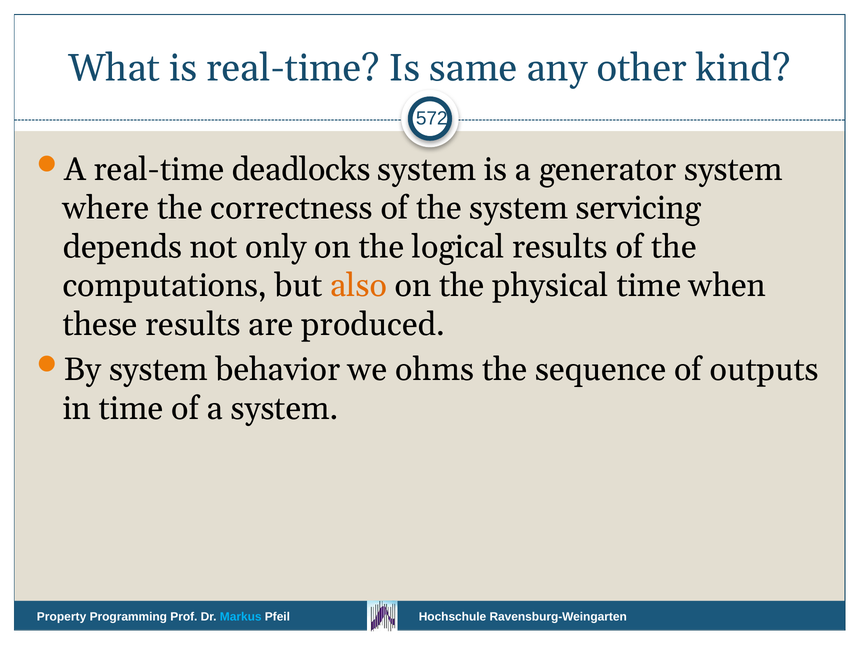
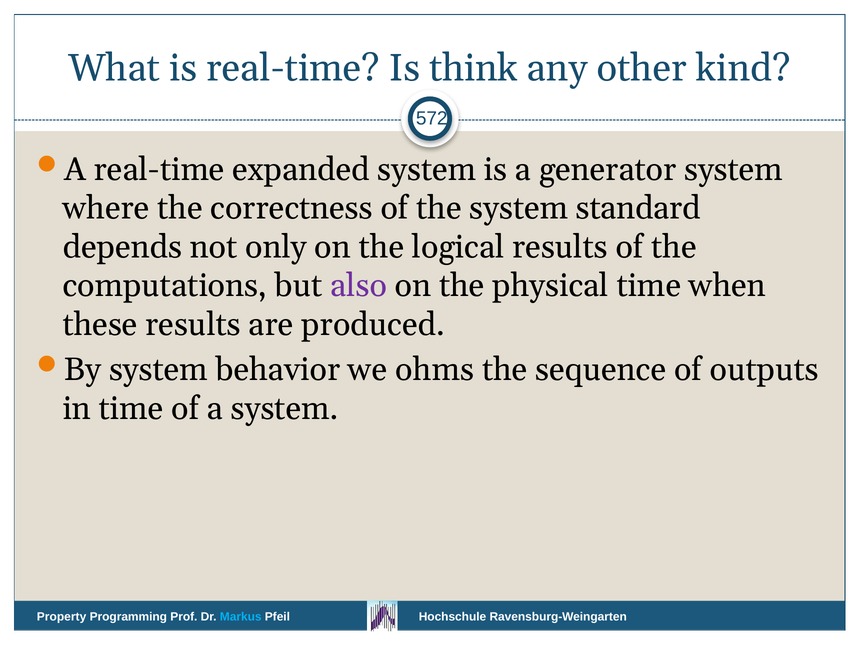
same: same -> think
deadlocks: deadlocks -> expanded
servicing: servicing -> standard
also colour: orange -> purple
